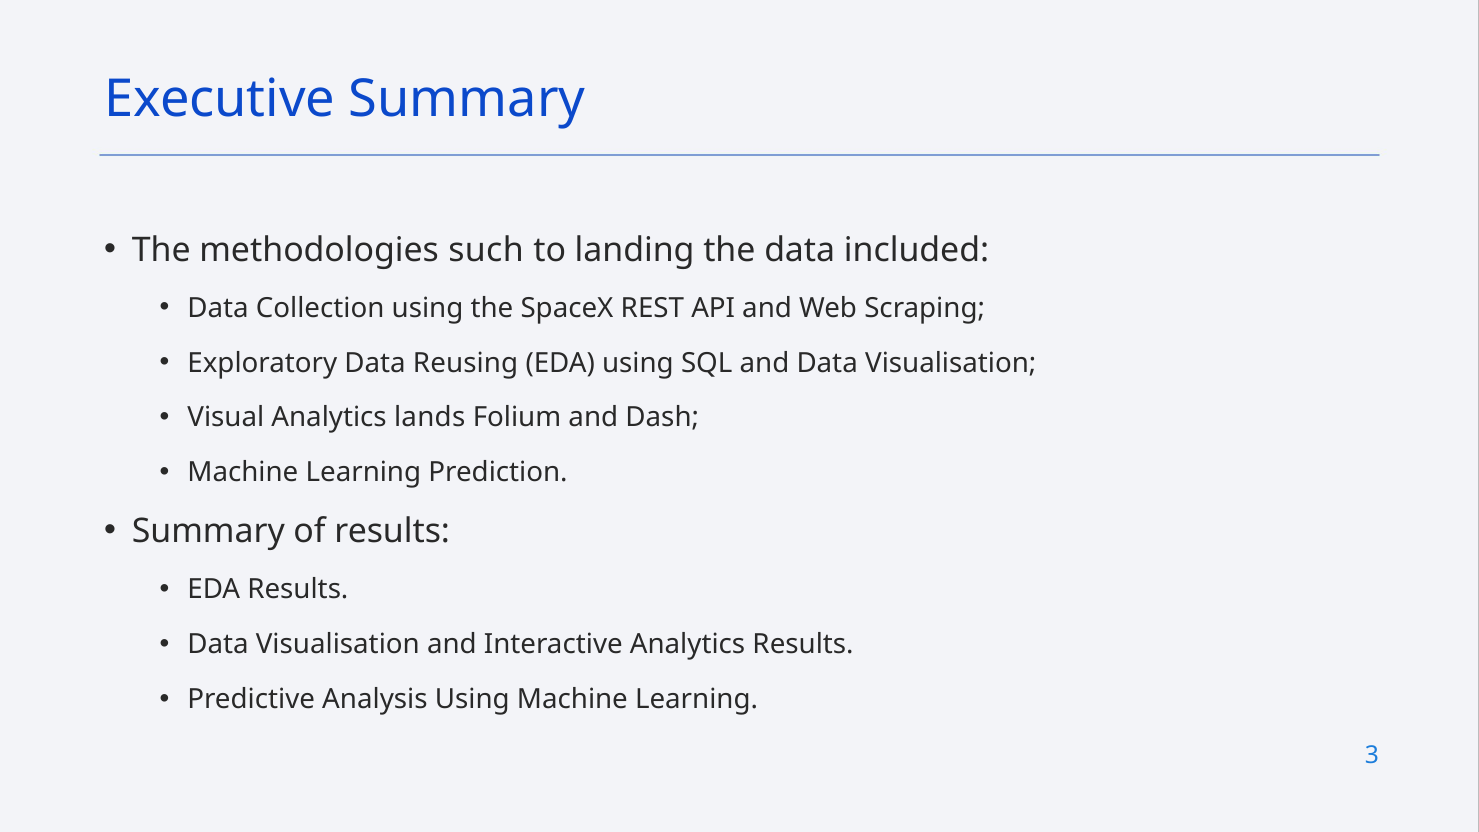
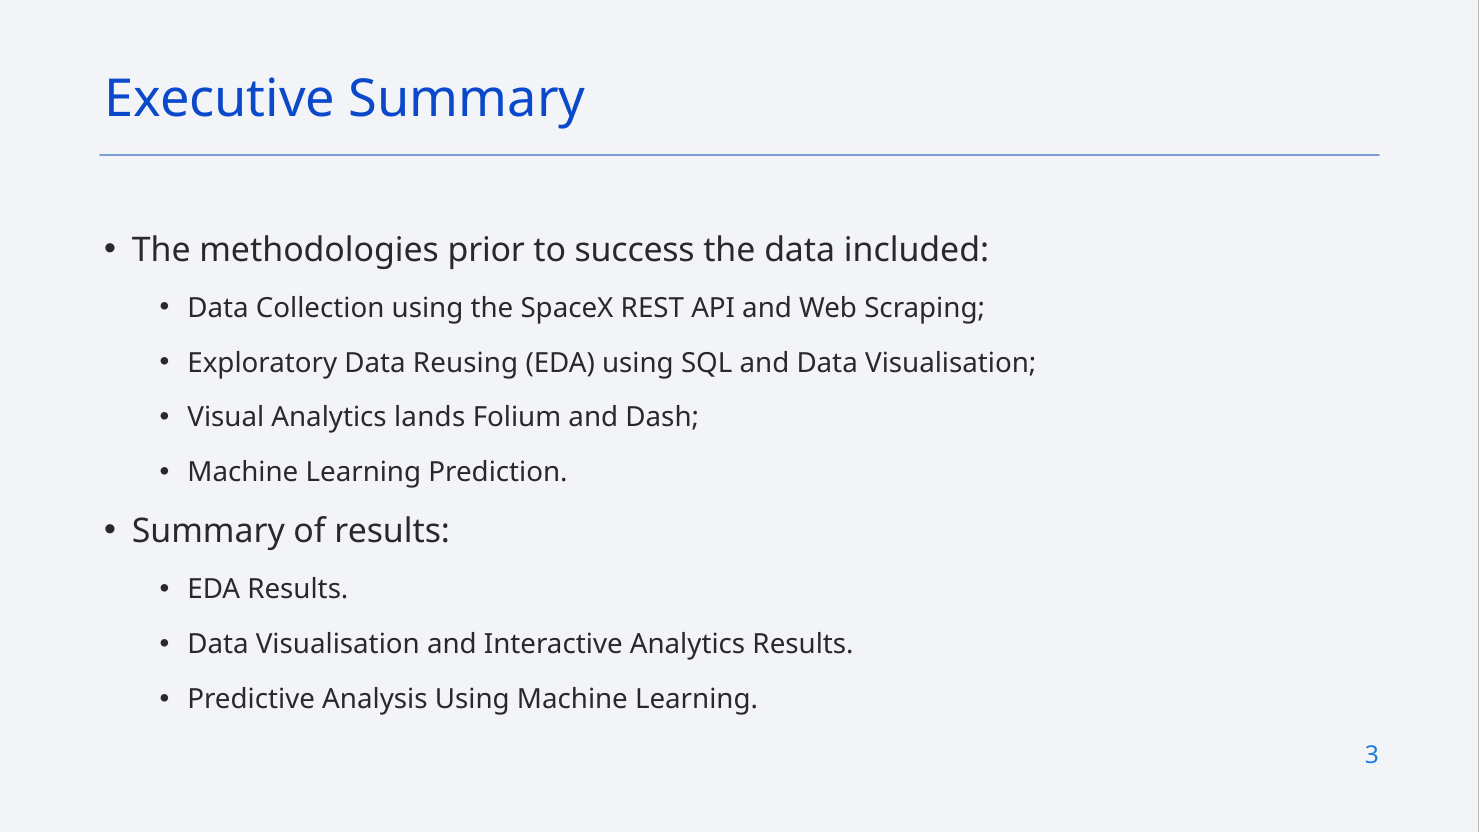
such: such -> prior
landing: landing -> success
